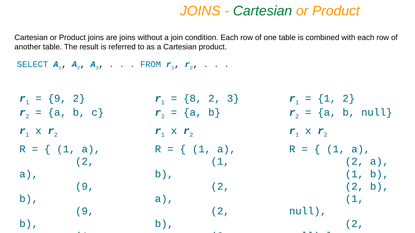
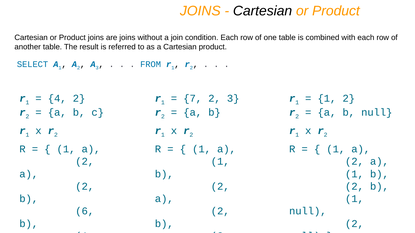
Cartesian at (263, 11) colour: green -> black
9 at (57, 99): 9 -> 4
8: 8 -> 7
9 at (85, 187): 9 -> 2
9 at (85, 212): 9 -> 6
